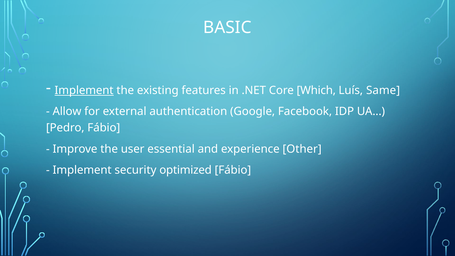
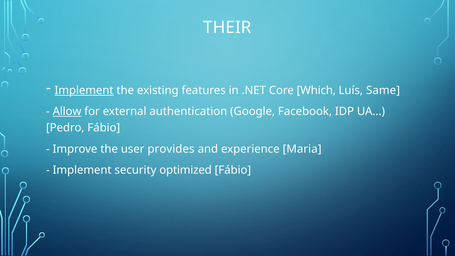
BASIC: BASIC -> THEIR
Allow underline: none -> present
essential: essential -> provides
Other: Other -> Maria
